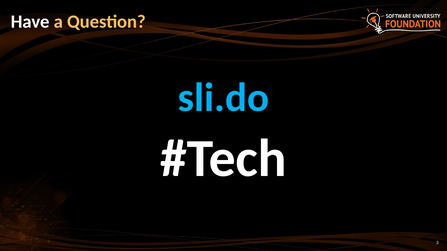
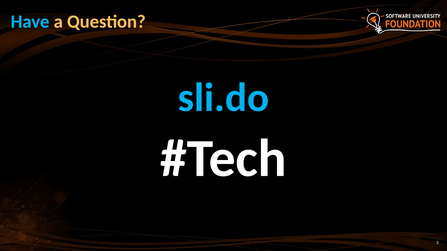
Have colour: white -> light blue
